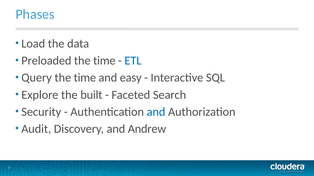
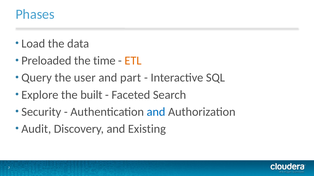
ETL colour: blue -> orange
Query the time: time -> user
easy: easy -> part
Andrew: Andrew -> Existing
